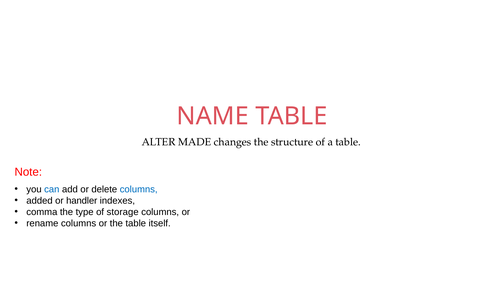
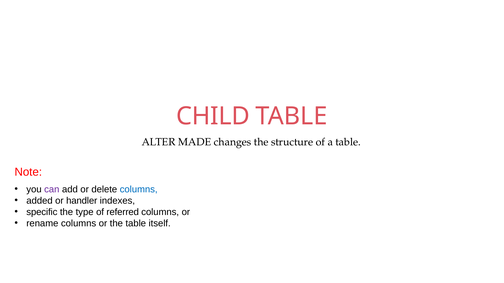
NAME: NAME -> CHILD
can colour: blue -> purple
comma: comma -> specific
storage: storage -> referred
